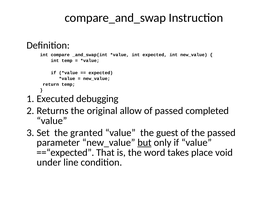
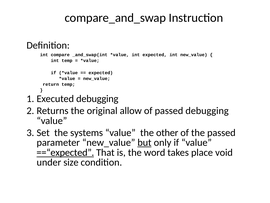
passed completed: completed -> debugging
granted: granted -> systems
guest: guest -> other
==“expected underline: none -> present
line: line -> size
